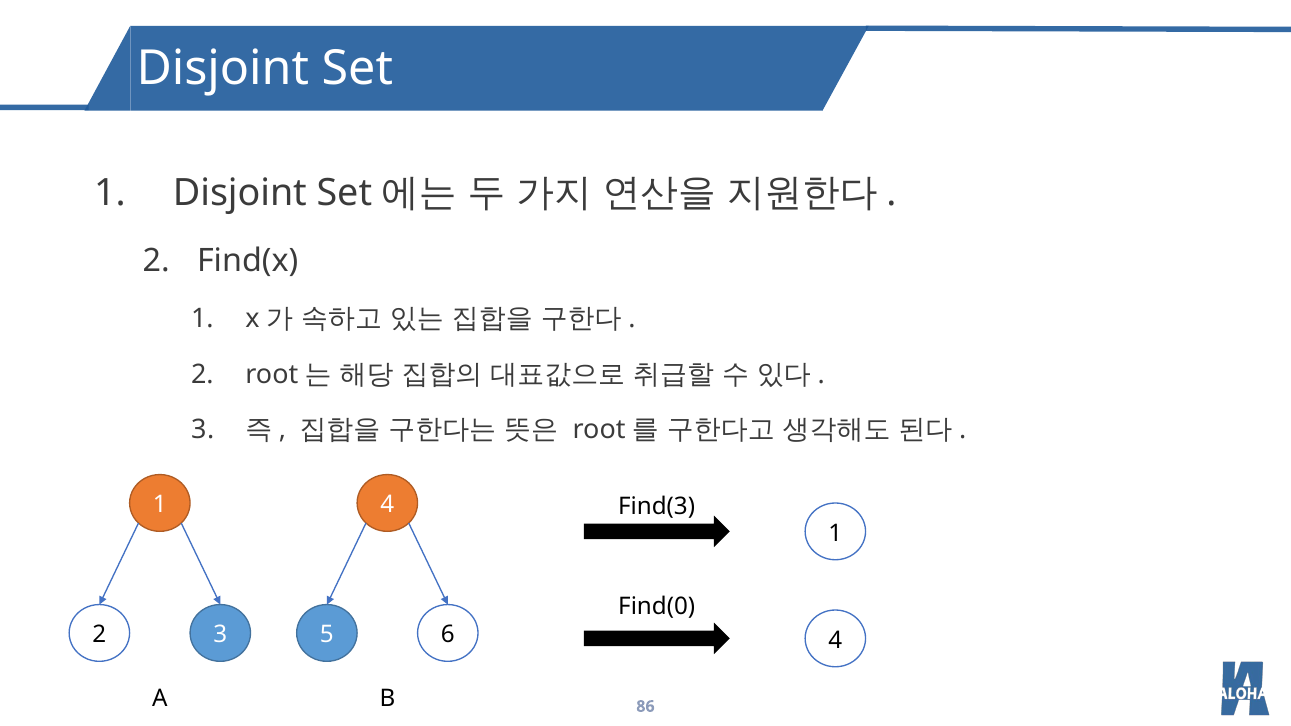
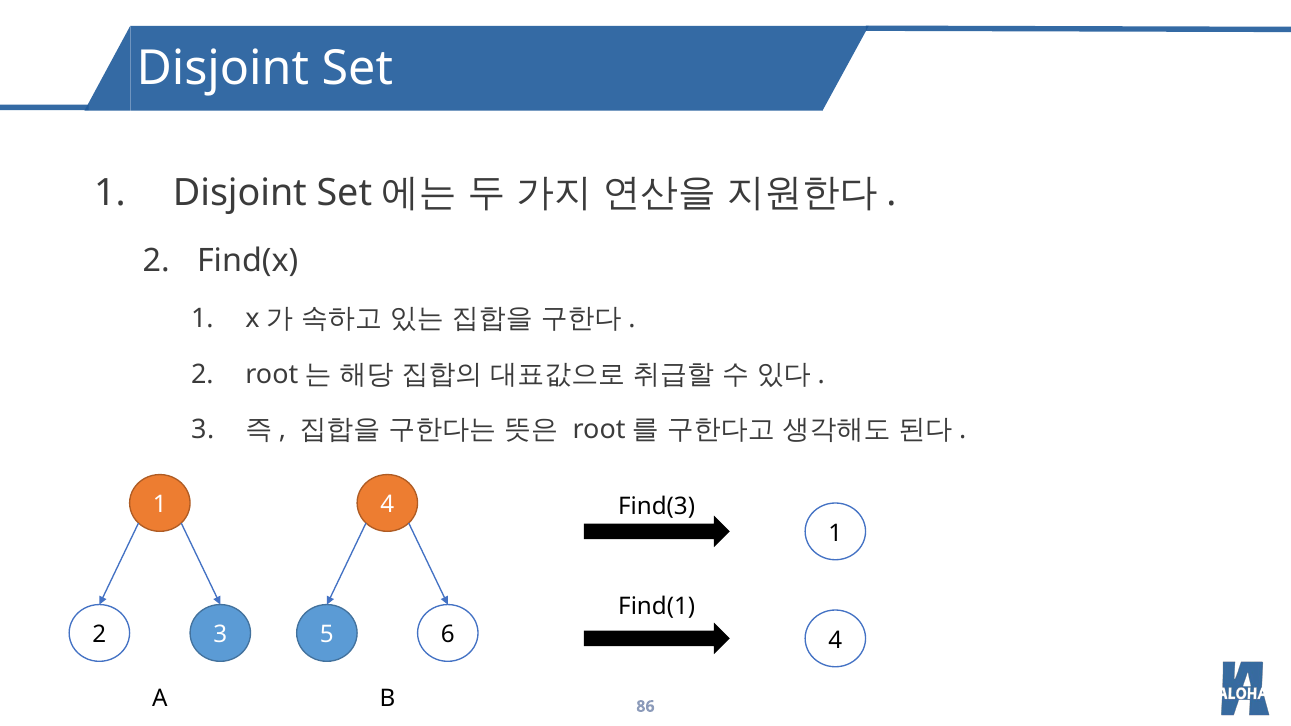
Find(0: Find(0 -> Find(1
